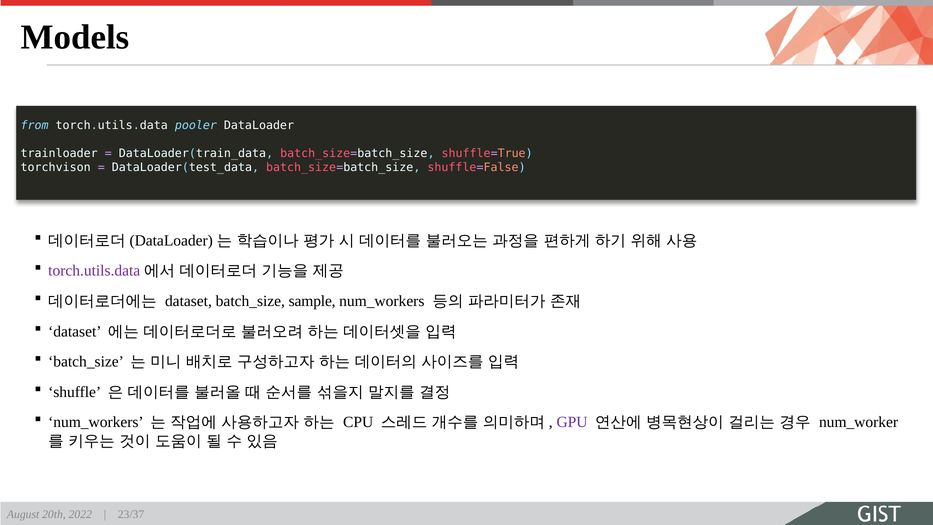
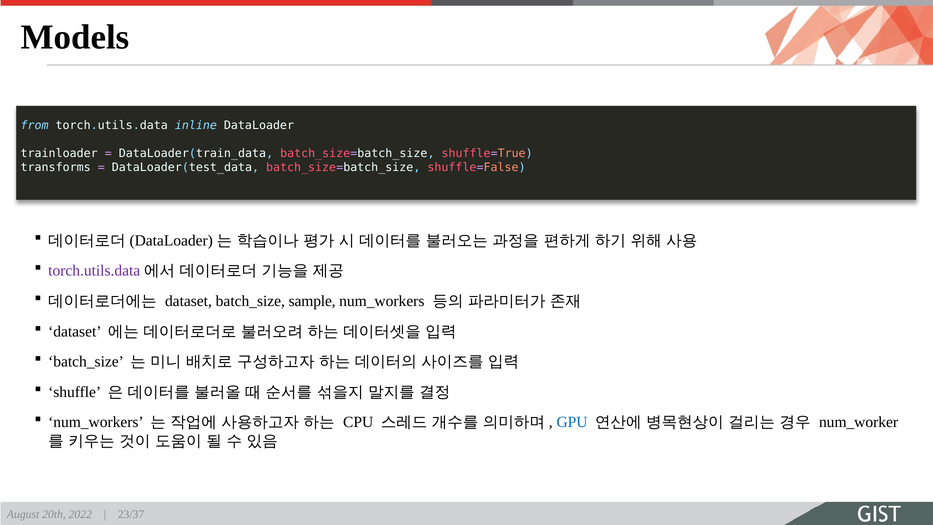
pooler: pooler -> inline
torchvison: torchvison -> transforms
GPU colour: purple -> blue
